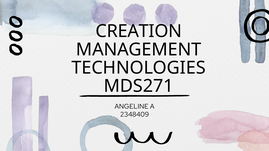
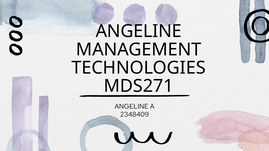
CREATION at (139, 31): CREATION -> ANGELINE
